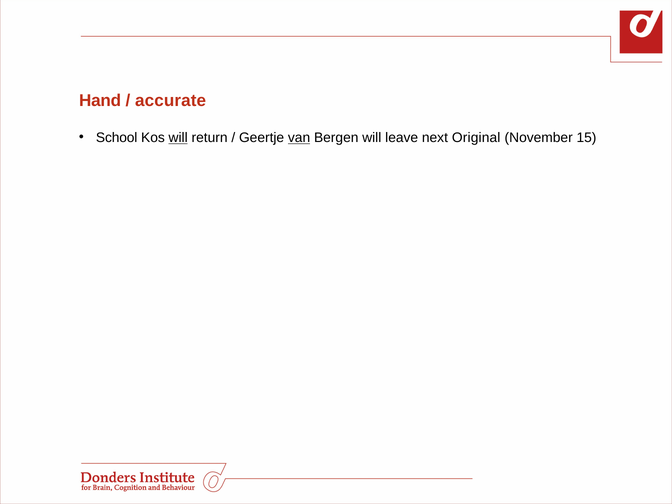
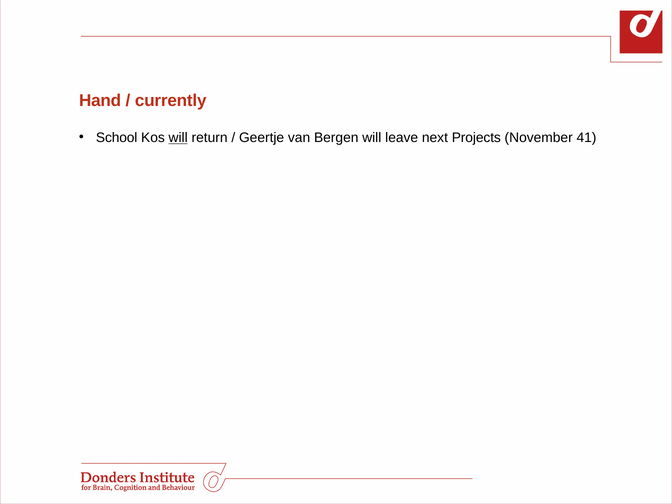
accurate: accurate -> currently
van underline: present -> none
Original: Original -> Projects
15: 15 -> 41
